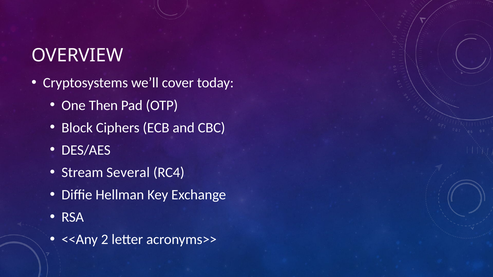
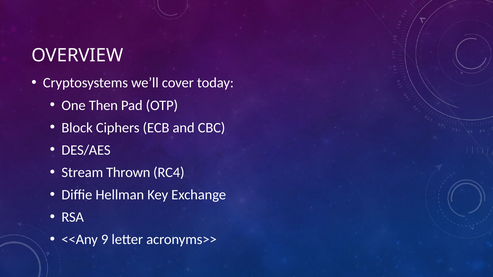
Several: Several -> Thrown
2: 2 -> 9
